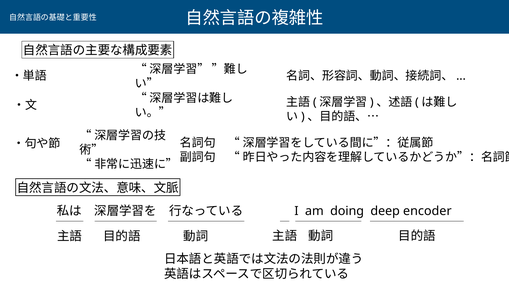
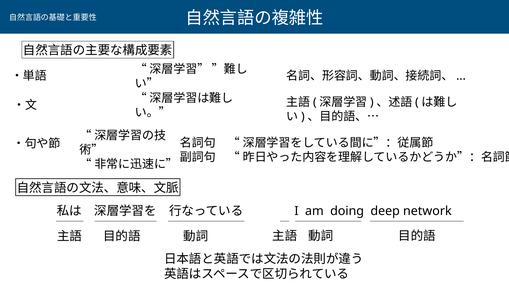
encoder: encoder -> network
